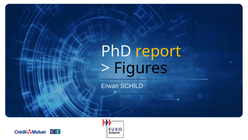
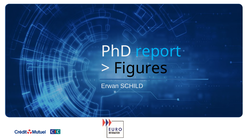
report colour: yellow -> light blue
